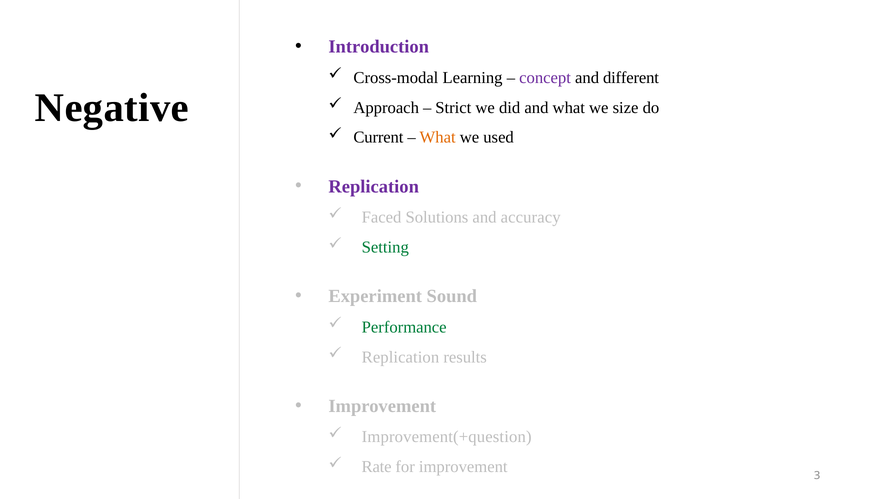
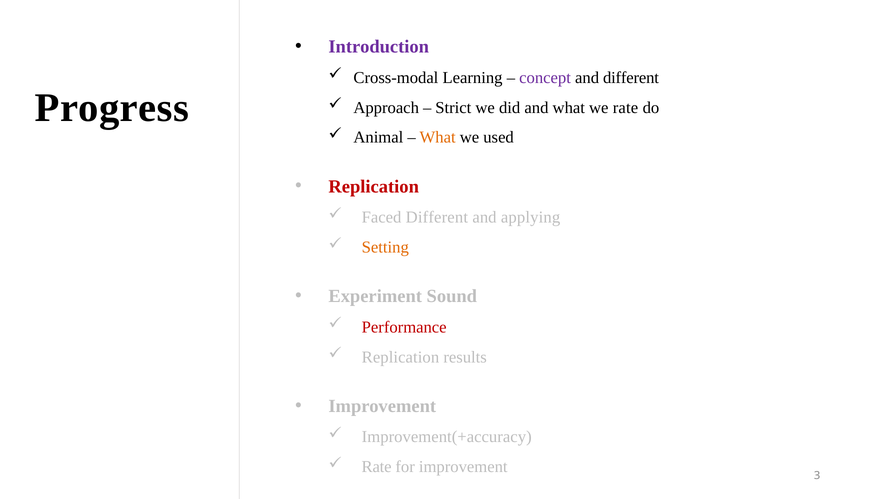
Negative: Negative -> Progress
we size: size -> rate
Current: Current -> Animal
Replication at (374, 187) colour: purple -> red
Faced Solutions: Solutions -> Different
accuracy: accuracy -> applying
Setting colour: green -> orange
Performance colour: green -> red
Improvement(+question: Improvement(+question -> Improvement(+accuracy
